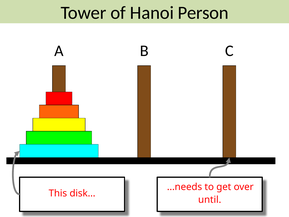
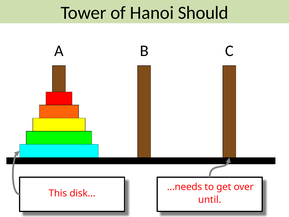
Person: Person -> Should
